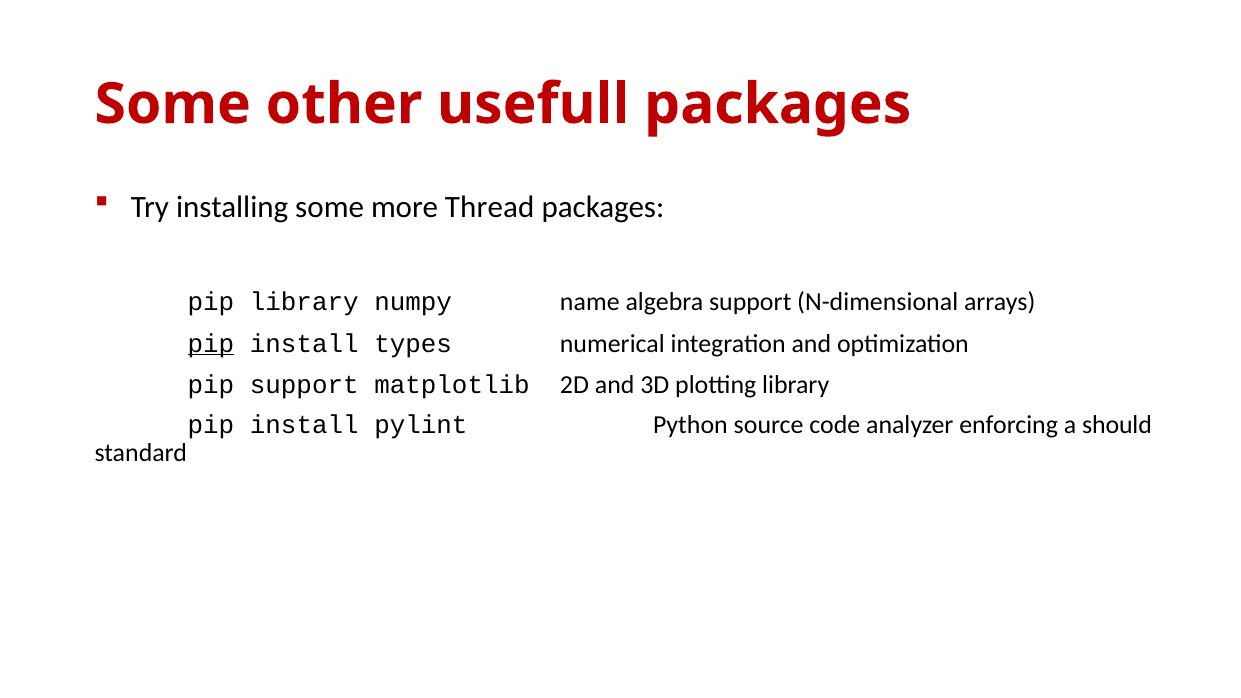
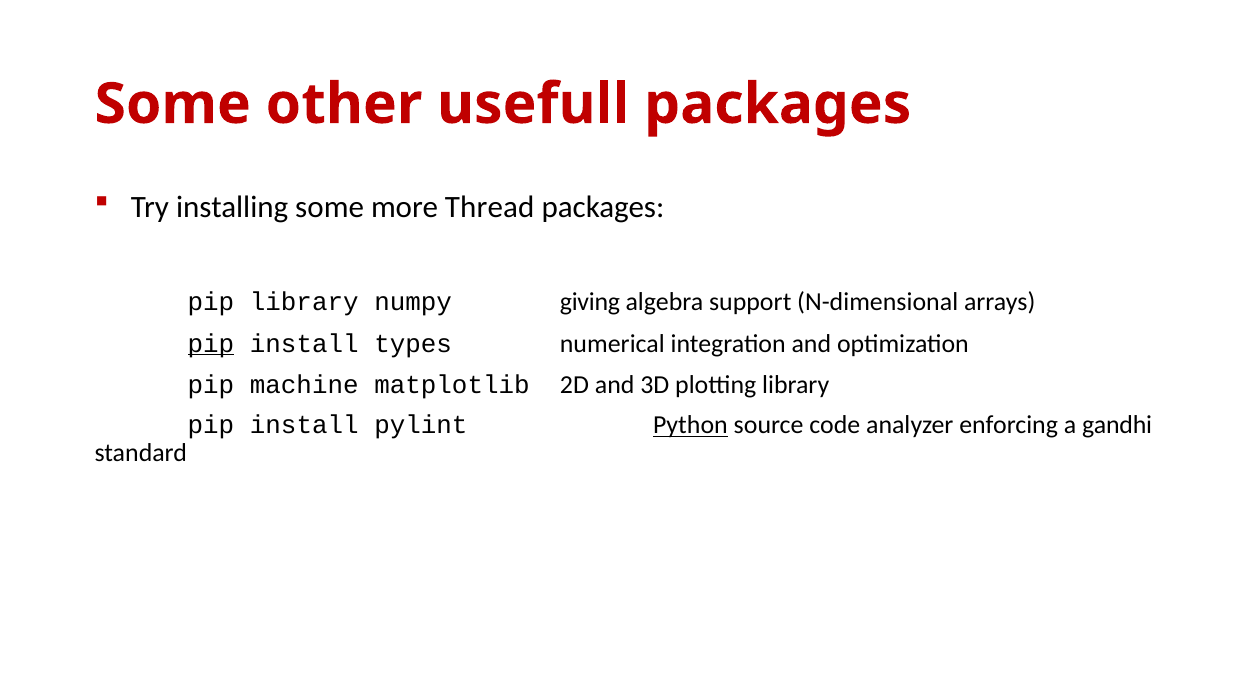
name: name -> giving
pip support: support -> machine
Python underline: none -> present
should: should -> gandhi
